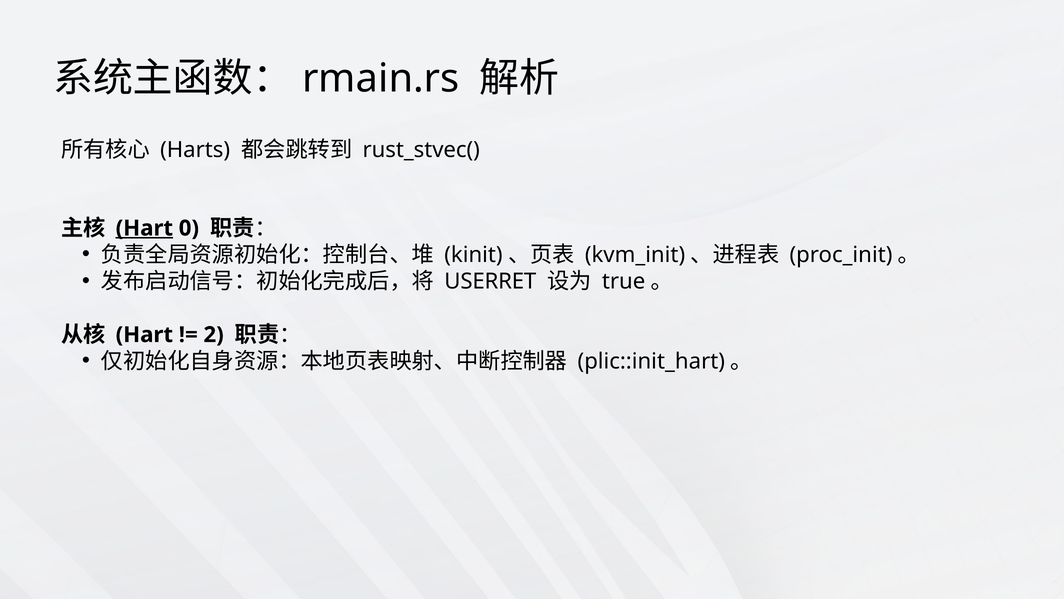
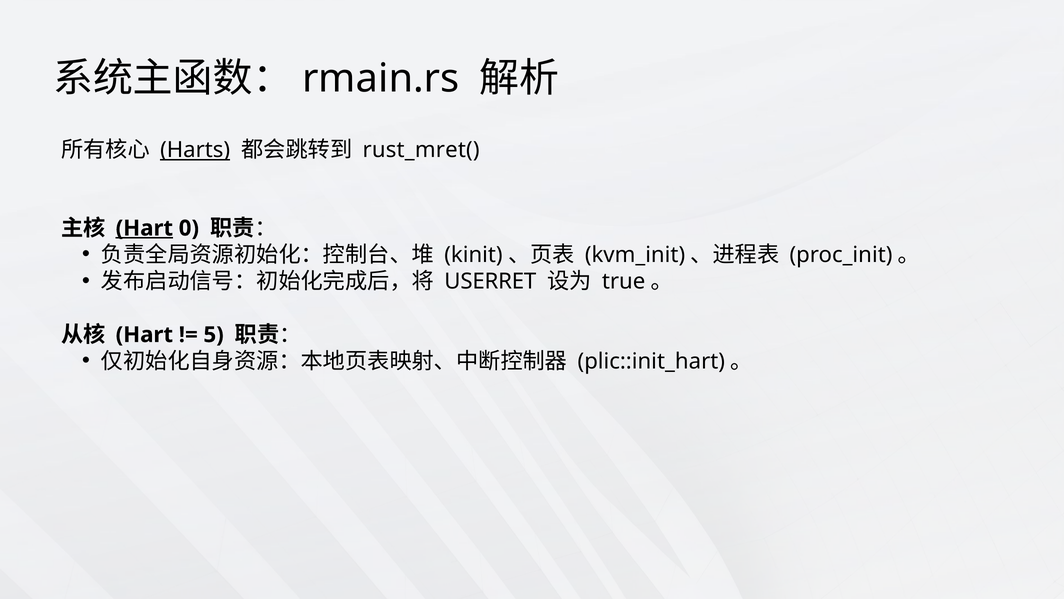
Harts underline: none -> present
rust_stvec(: rust_stvec( -> rust_mret(
2: 2 -> 5
